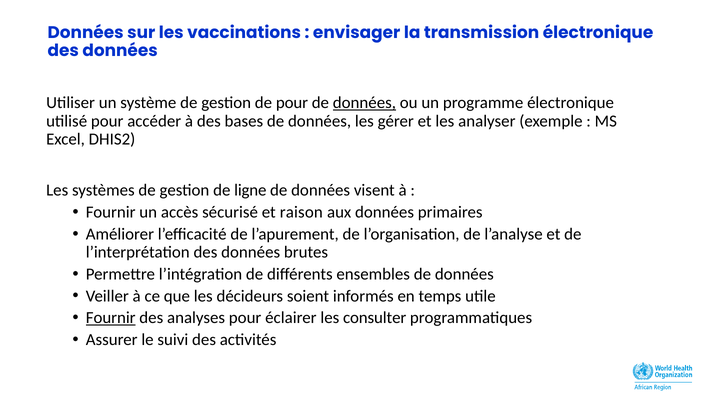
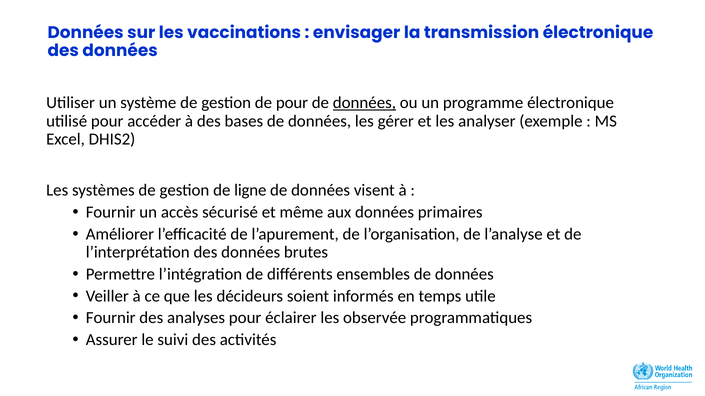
raison: raison -> même
Fournir at (111, 318) underline: present -> none
consulter: consulter -> observée
